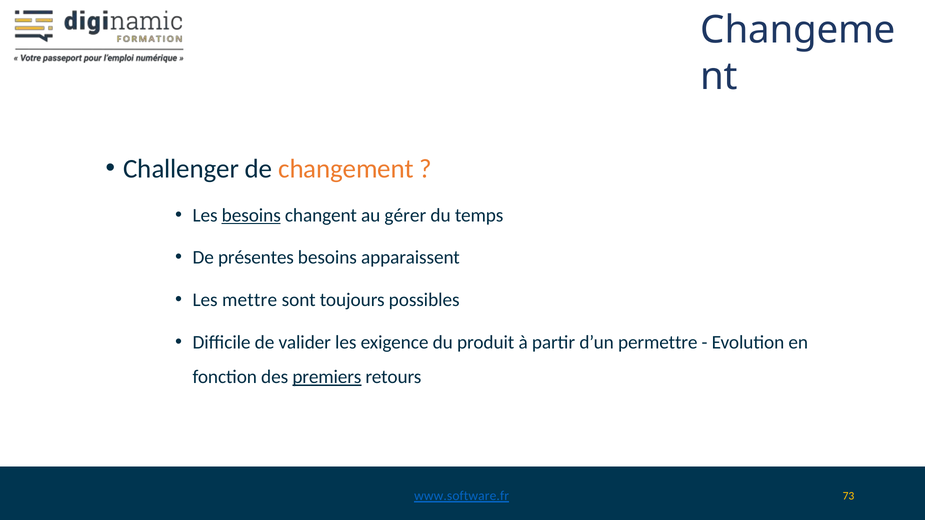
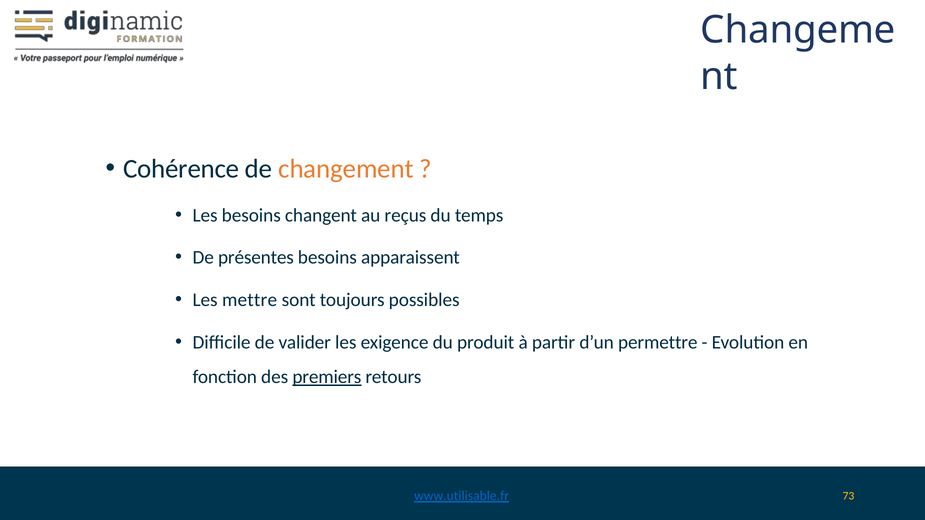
Challenger: Challenger -> Cohérence
besoins at (251, 215) underline: present -> none
gérer: gérer -> reçus
www.software.fr: www.software.fr -> www.utilisable.fr
